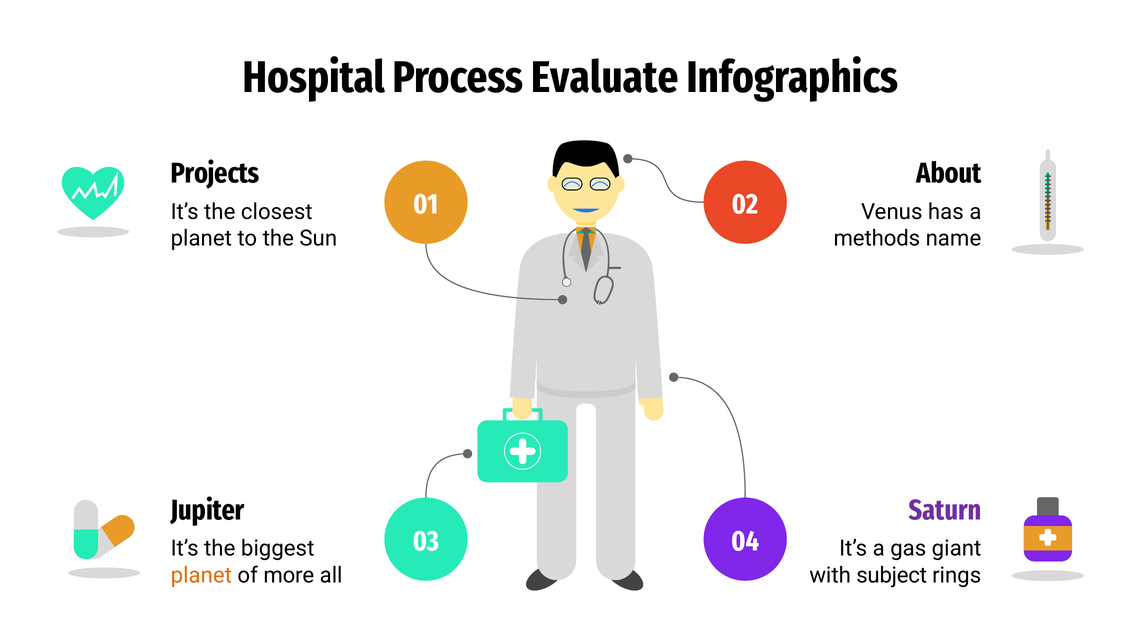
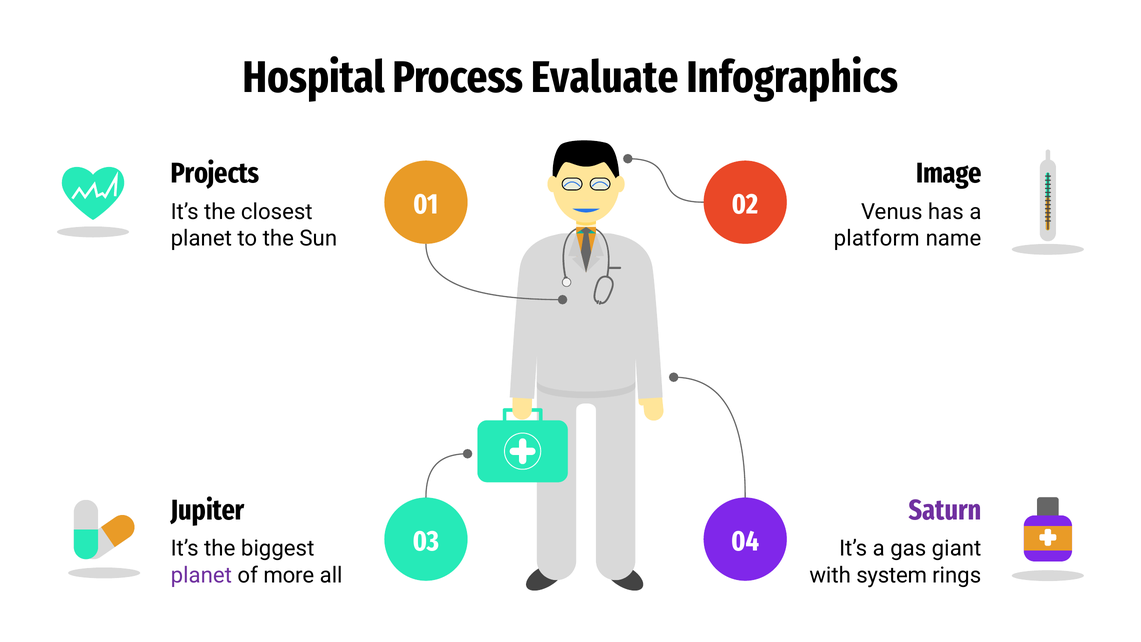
About: About -> Image
methods: methods -> platform
planet at (201, 575) colour: orange -> purple
subject: subject -> system
